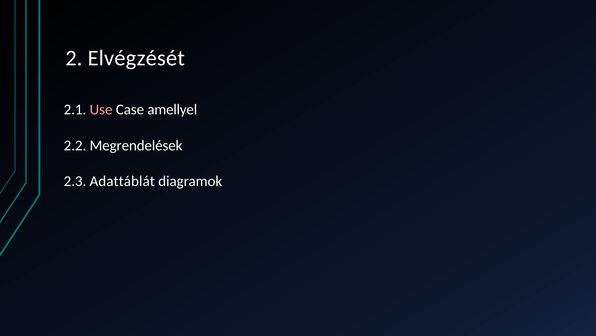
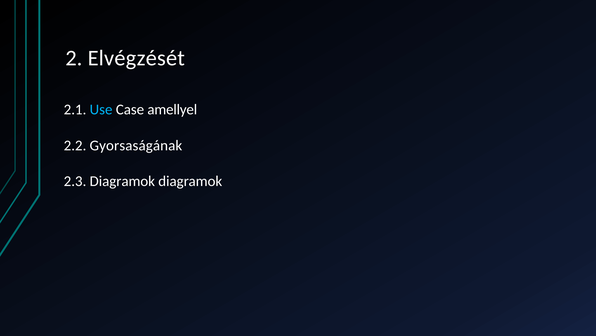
Use colour: pink -> light blue
Megrendelések: Megrendelések -> Gyorsaságának
2.3 Adattáblát: Adattáblát -> Diagramok
